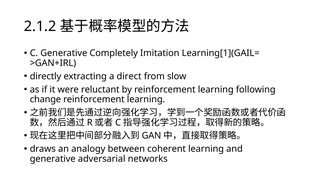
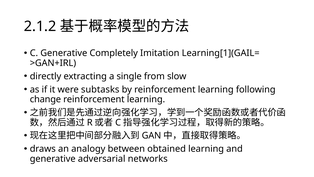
direct: direct -> single
reluctant: reluctant -> subtasks
coherent: coherent -> obtained
